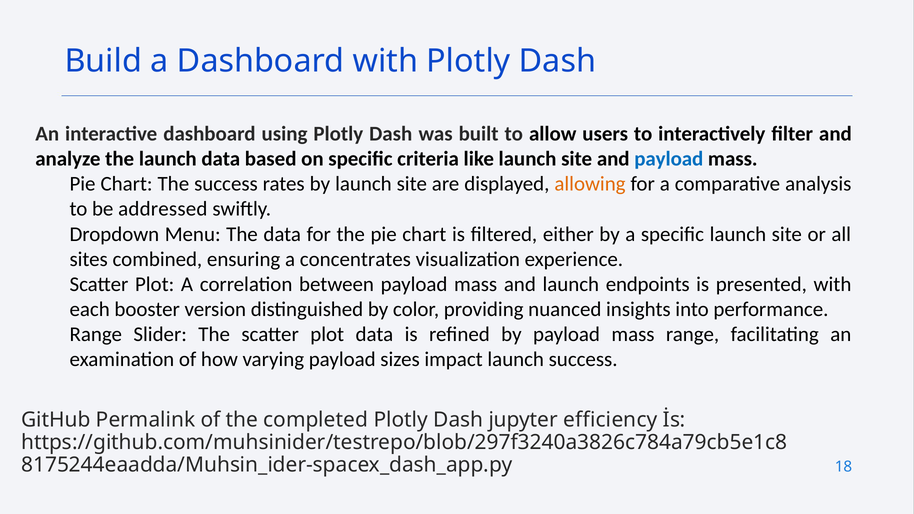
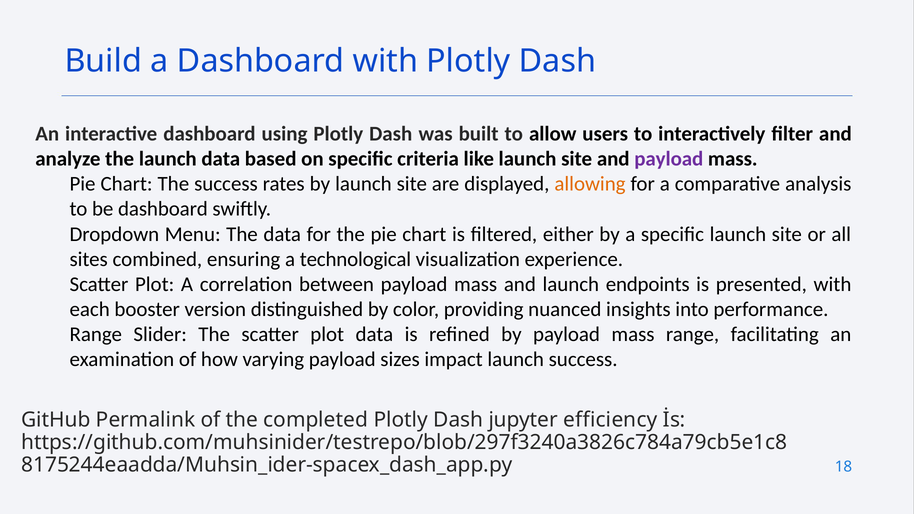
payload at (669, 159) colour: blue -> purple
be addressed: addressed -> dashboard
concentrates: concentrates -> technological
